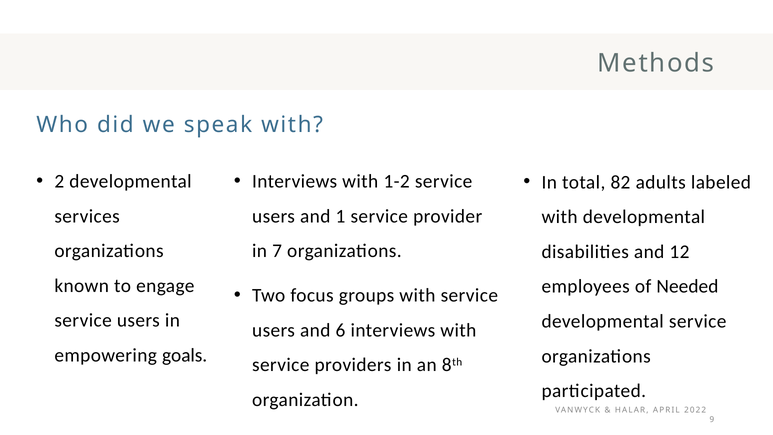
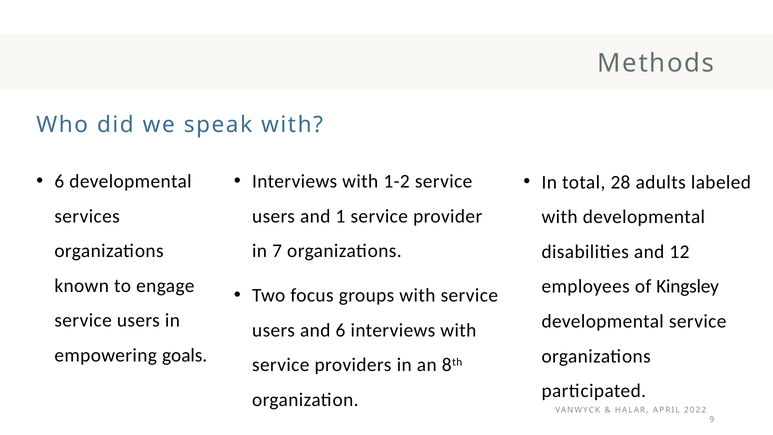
2 at (59, 181): 2 -> 6
82: 82 -> 28
Needed: Needed -> Kingsley
